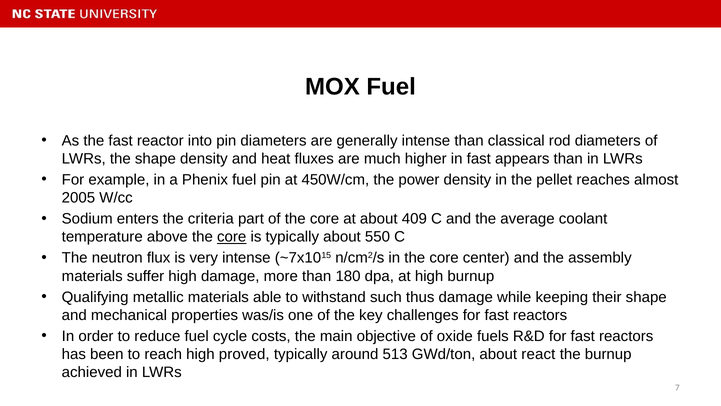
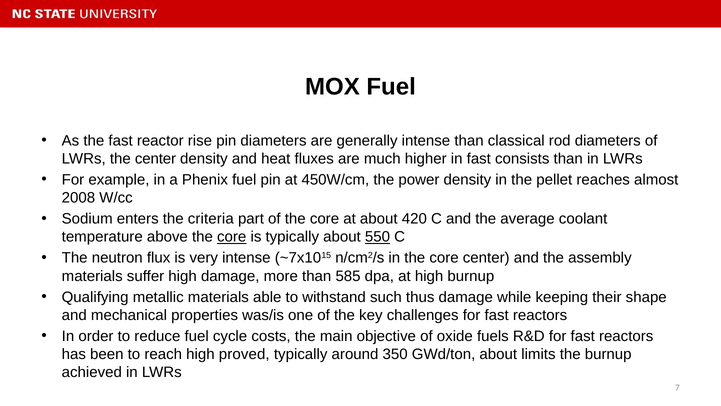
into: into -> rise
the shape: shape -> center
appears: appears -> consists
2005: 2005 -> 2008
409: 409 -> 420
550 underline: none -> present
180: 180 -> 585
513: 513 -> 350
react: react -> limits
